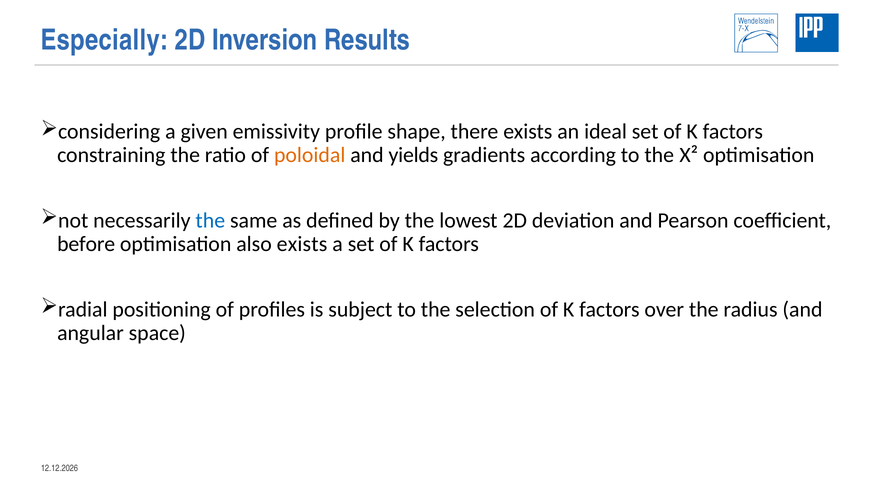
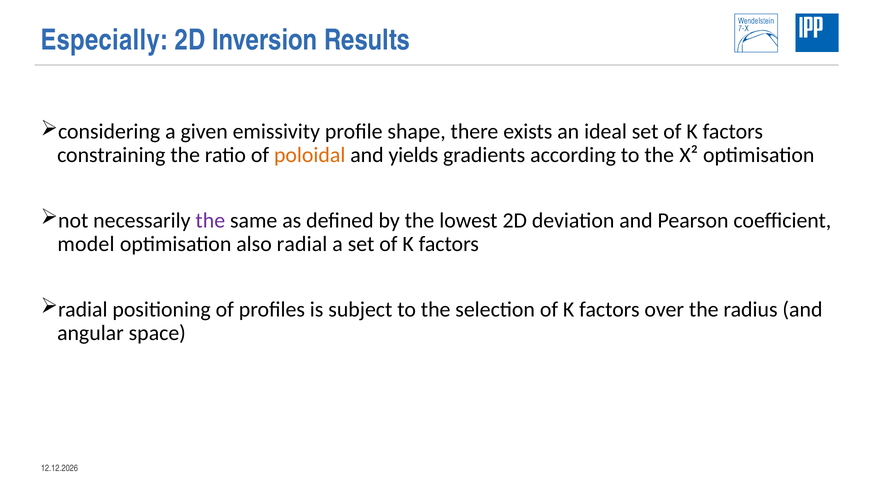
the at (210, 220) colour: blue -> purple
before: before -> model
also exists: exists -> radial
